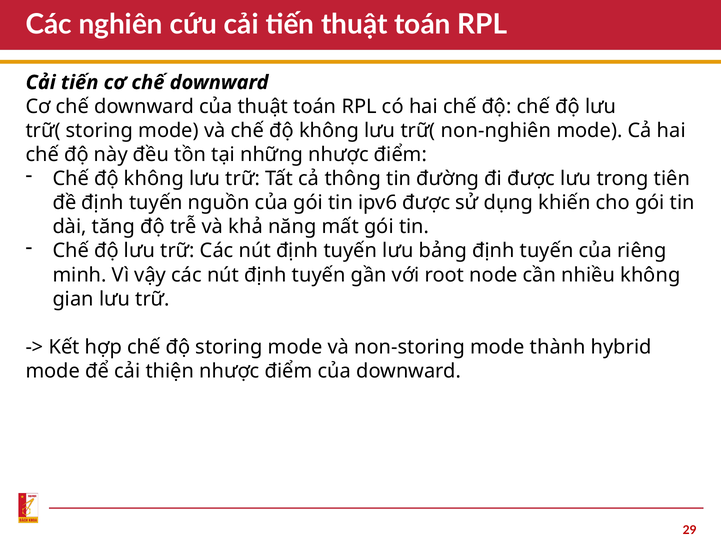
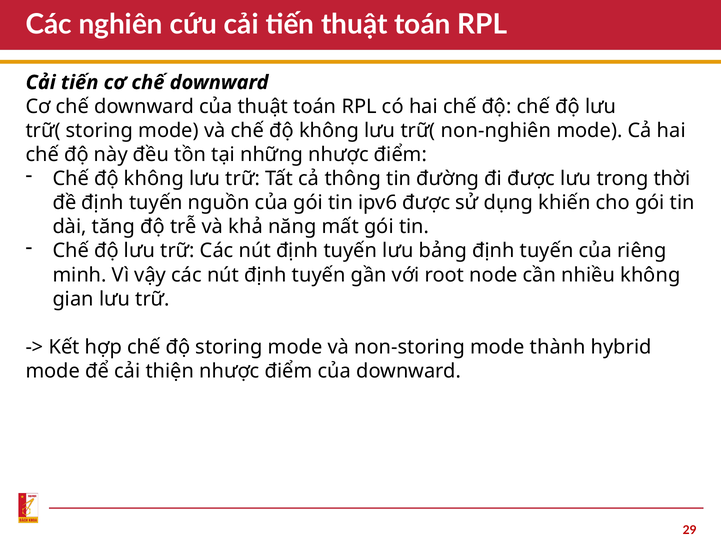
tiên: tiên -> thời
